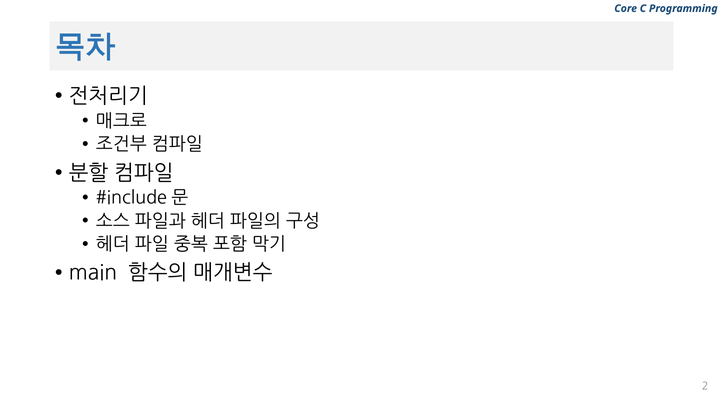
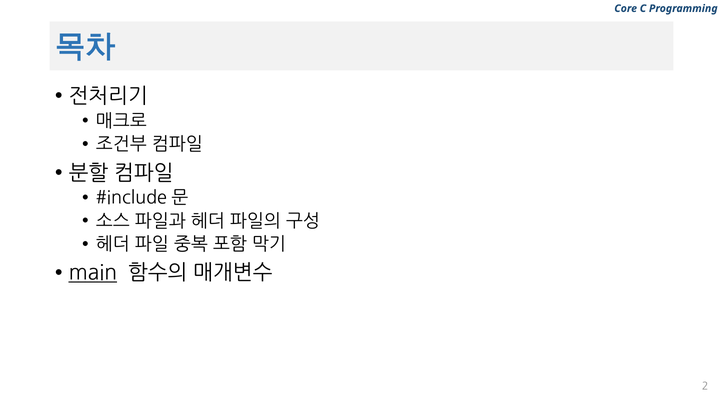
main underline: none -> present
